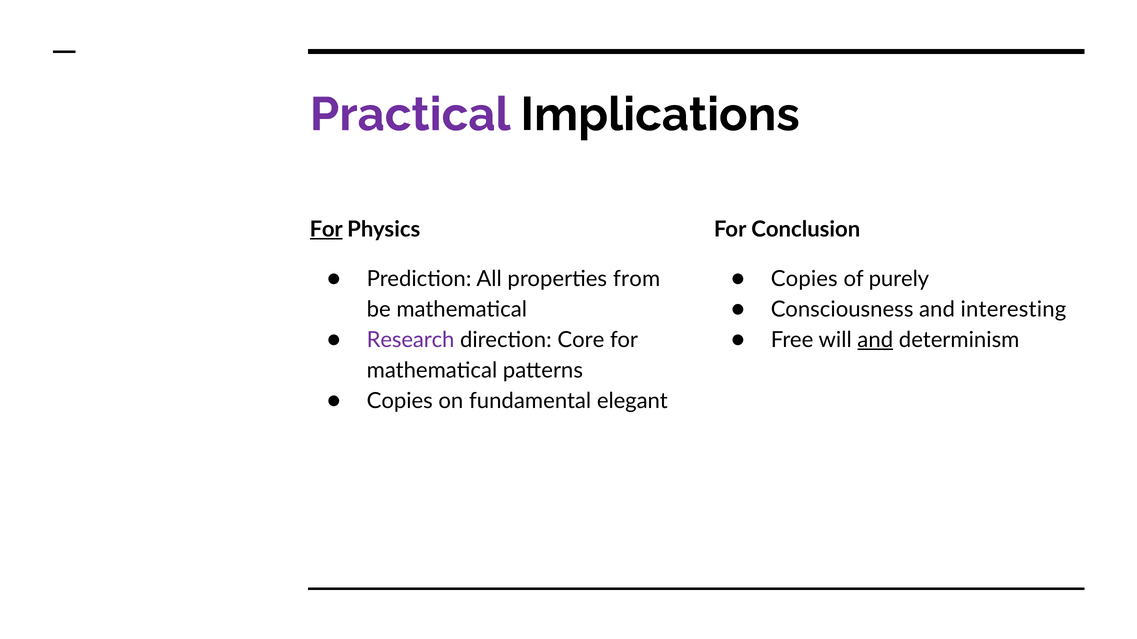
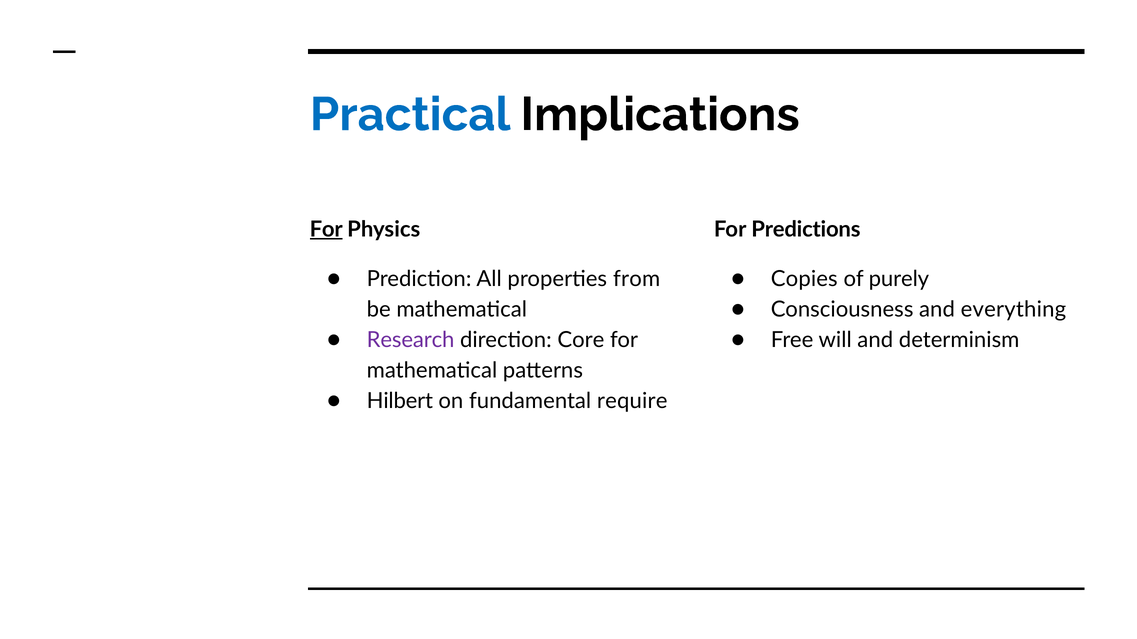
Practical colour: purple -> blue
Conclusion: Conclusion -> Predictions
interesting: interesting -> everything
and at (875, 340) underline: present -> none
Copies at (400, 401): Copies -> Hilbert
elegant: elegant -> require
